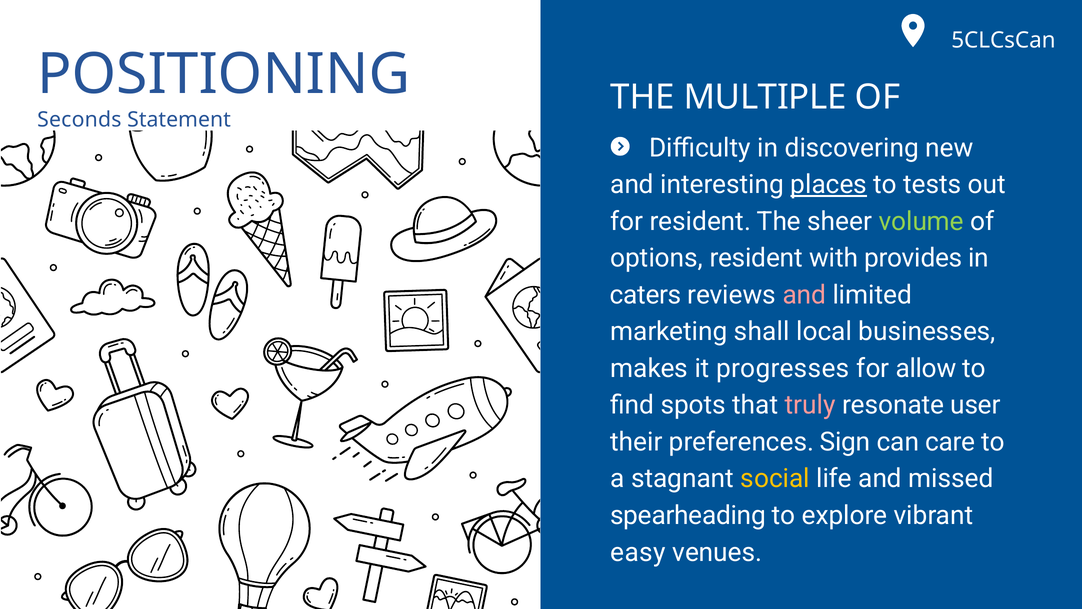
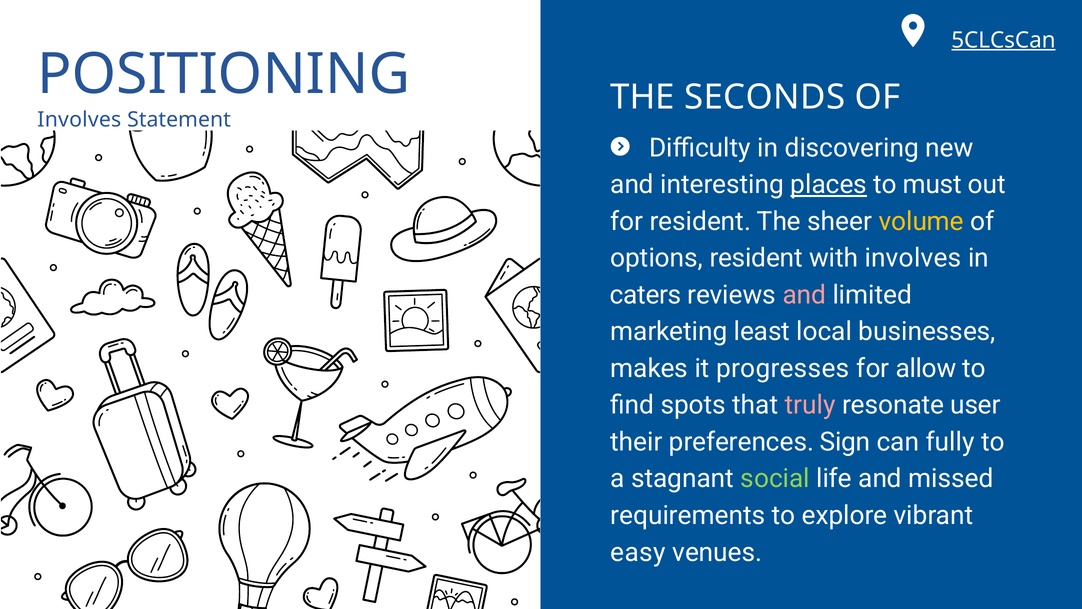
5CLCsCan underline: none -> present
MULTIPLE: MULTIPLE -> SECONDS
Seconds at (79, 120): Seconds -> Involves
tests: tests -> must
volume colour: light green -> yellow
with provides: provides -> involves
shall: shall -> least
care: care -> fully
social colour: yellow -> light green
spearheading: spearheading -> requirements
